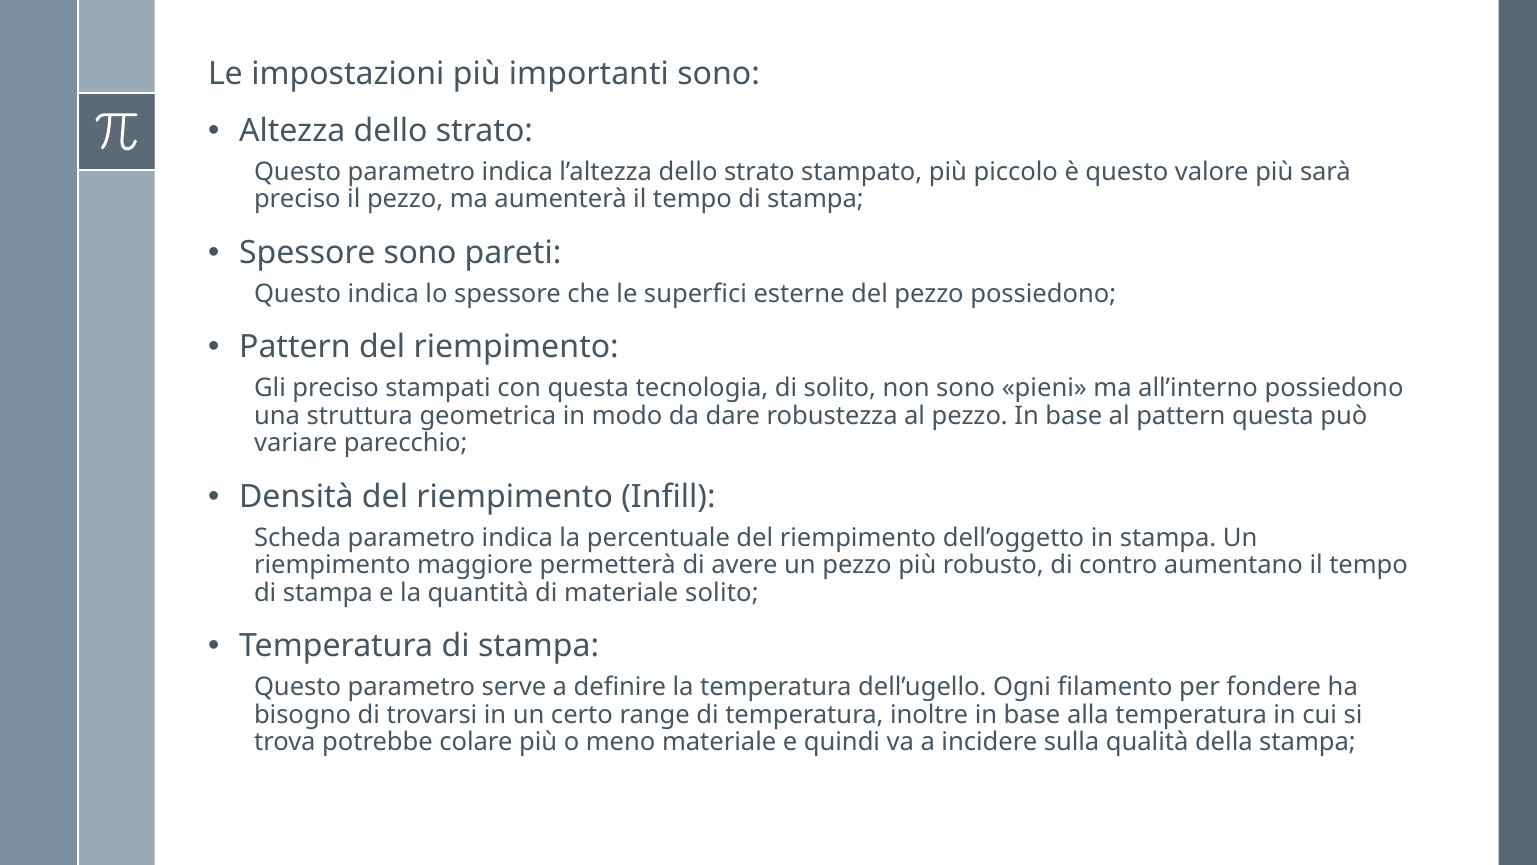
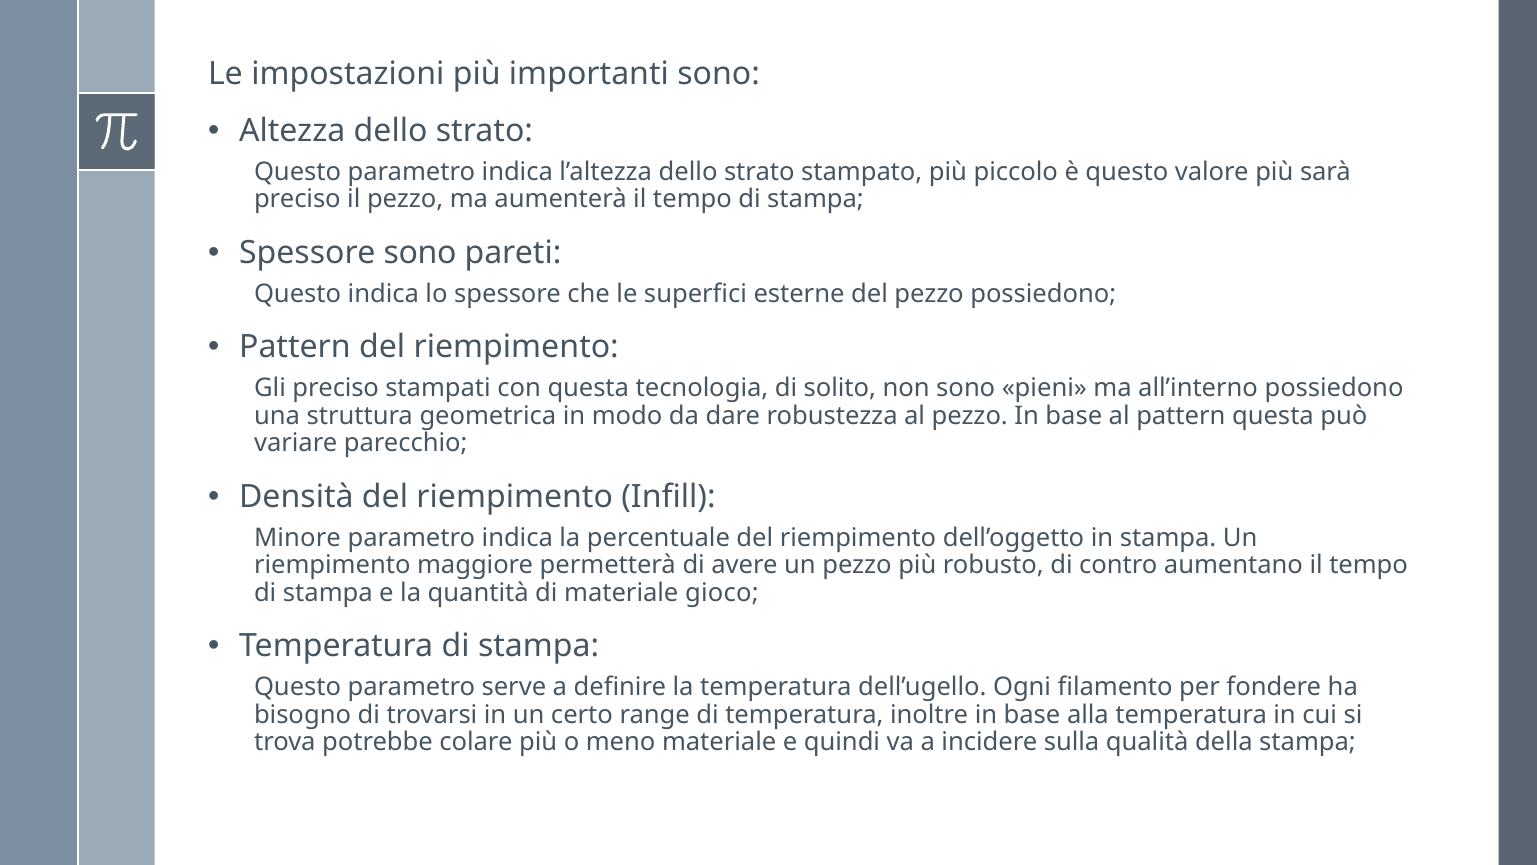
Scheda: Scheda -> Minore
materiale solito: solito -> gioco
